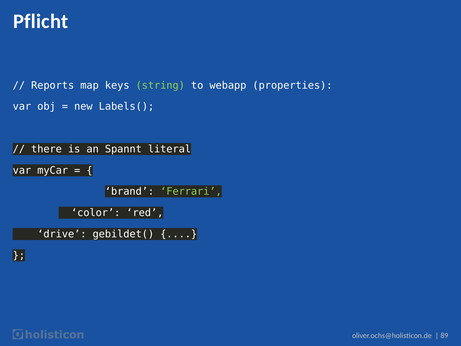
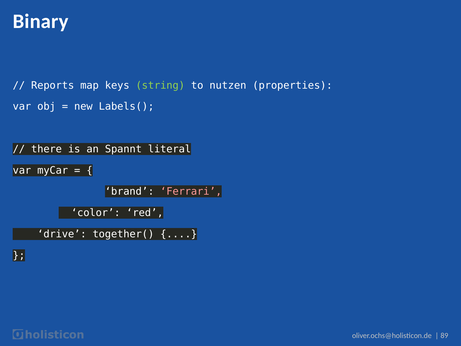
Pflicht: Pflicht -> Binary
webapp: webapp -> nutzen
Ferrari colour: light green -> pink
gebildet(: gebildet( -> together(
